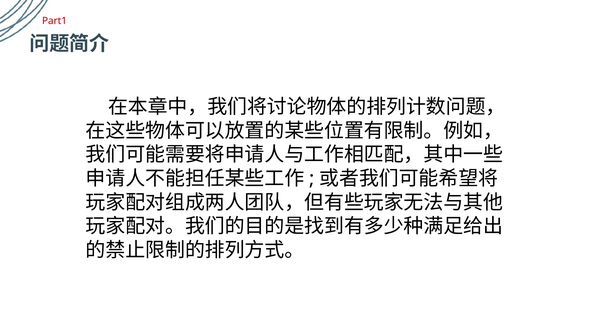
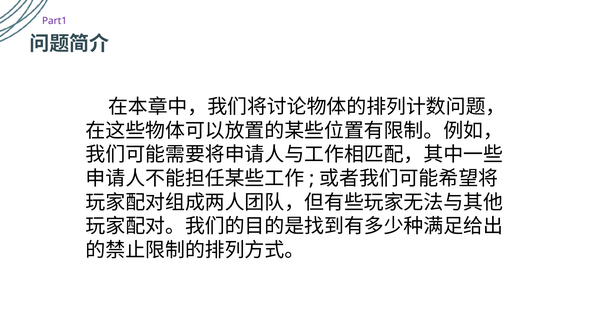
Part1 colour: red -> purple
